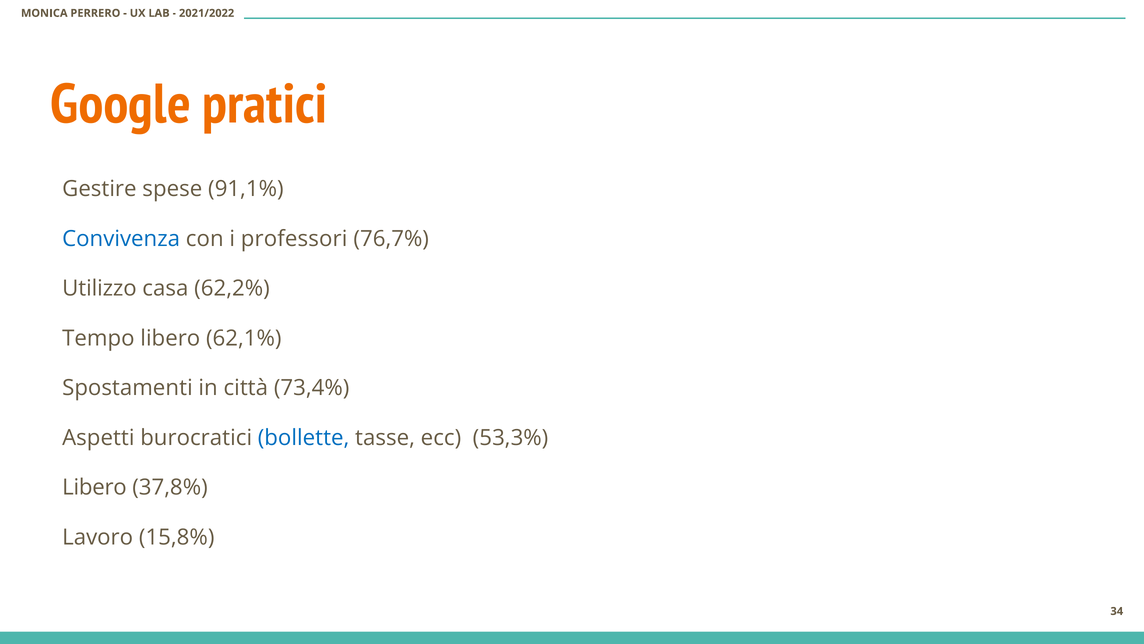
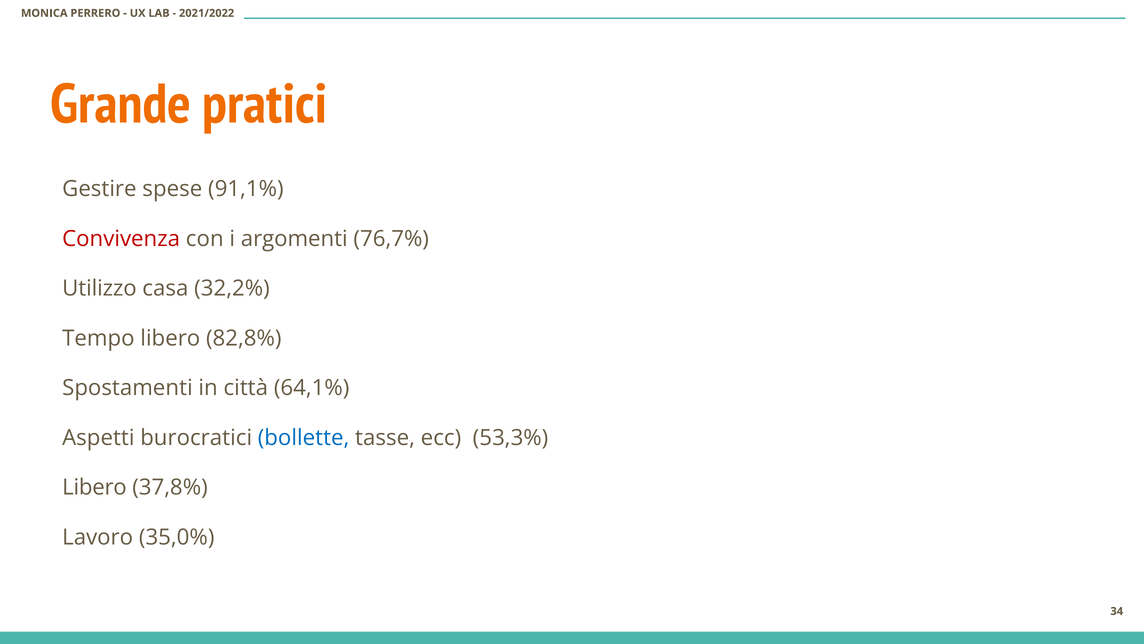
Google: Google -> Grande
Convivenza colour: blue -> red
professori: professori -> argomenti
62,2%: 62,2% -> 32,2%
62,1%: 62,1% -> 82,8%
73,4%: 73,4% -> 64,1%
15,8%: 15,8% -> 35,0%
